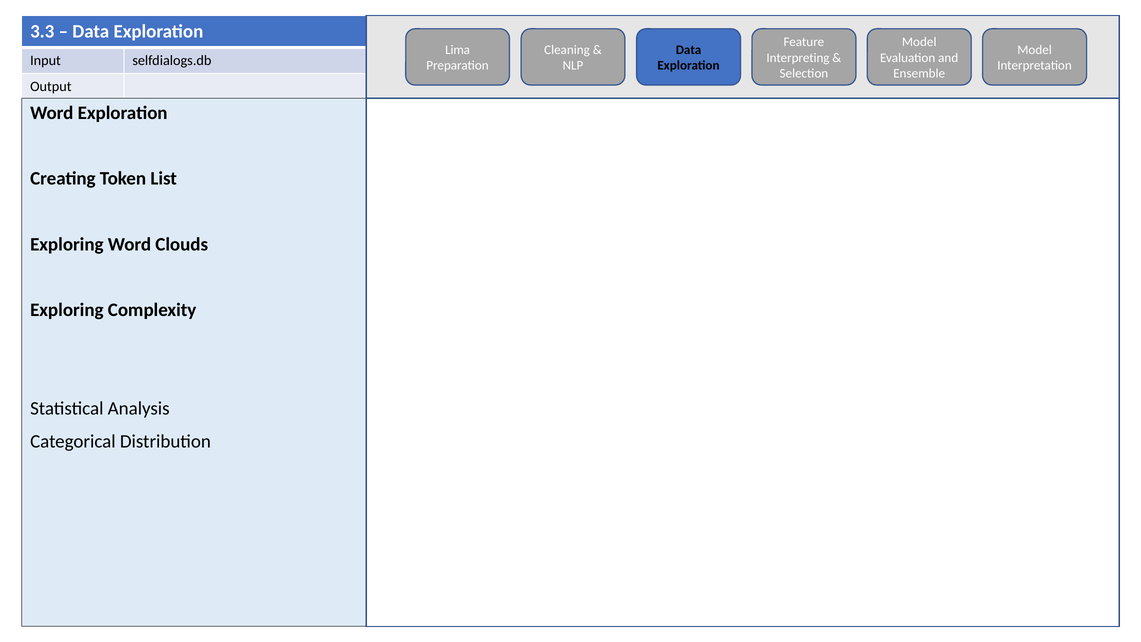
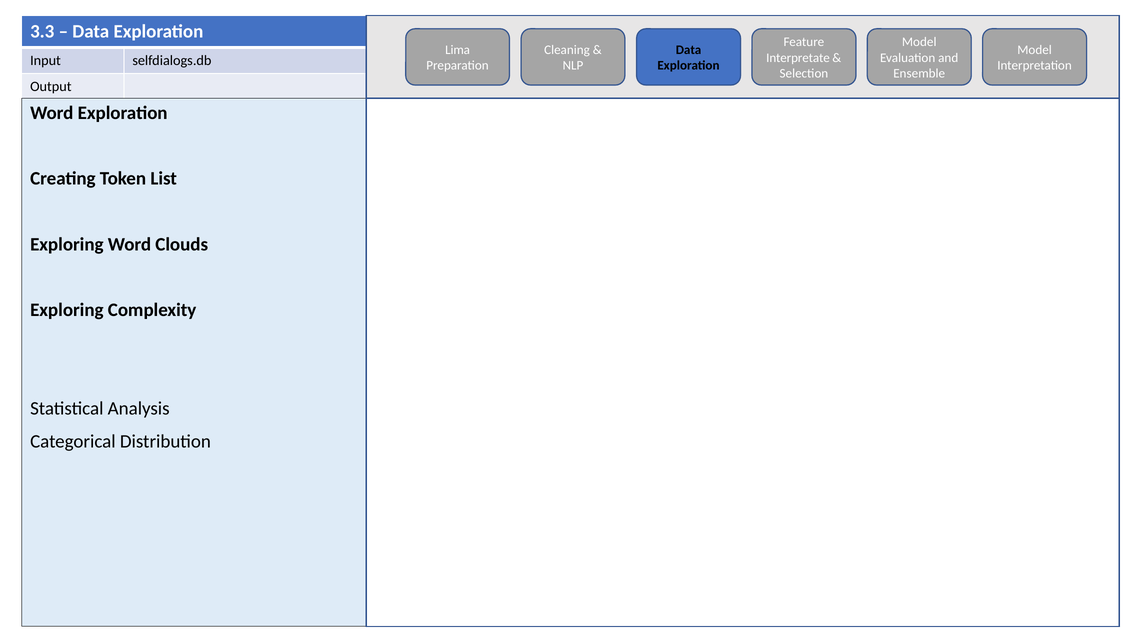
Interpreting: Interpreting -> Interpretate
